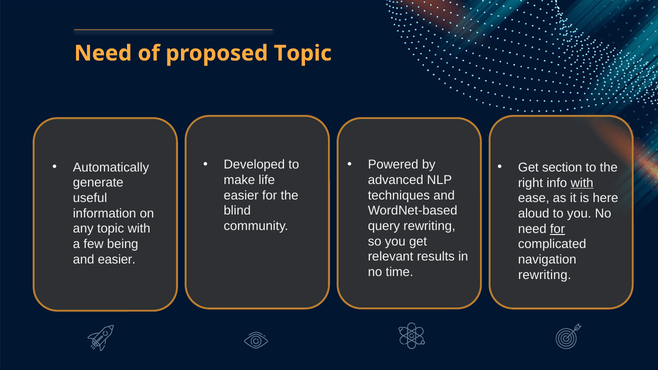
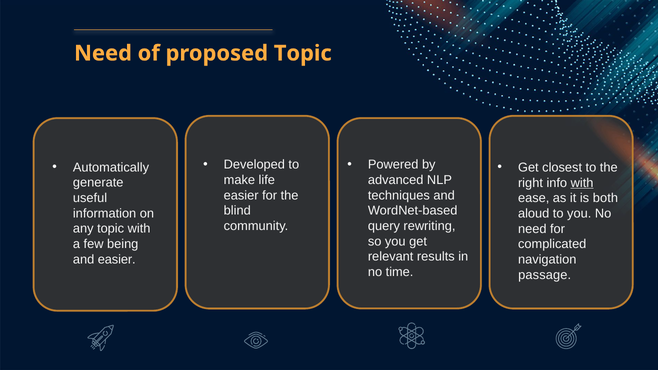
section: section -> closest
here: here -> both
for at (557, 229) underline: present -> none
rewriting at (545, 275): rewriting -> passage
